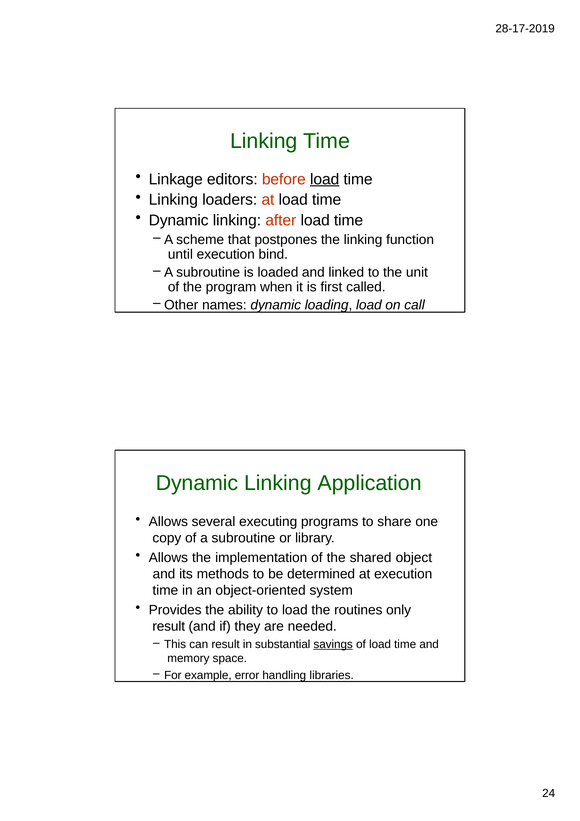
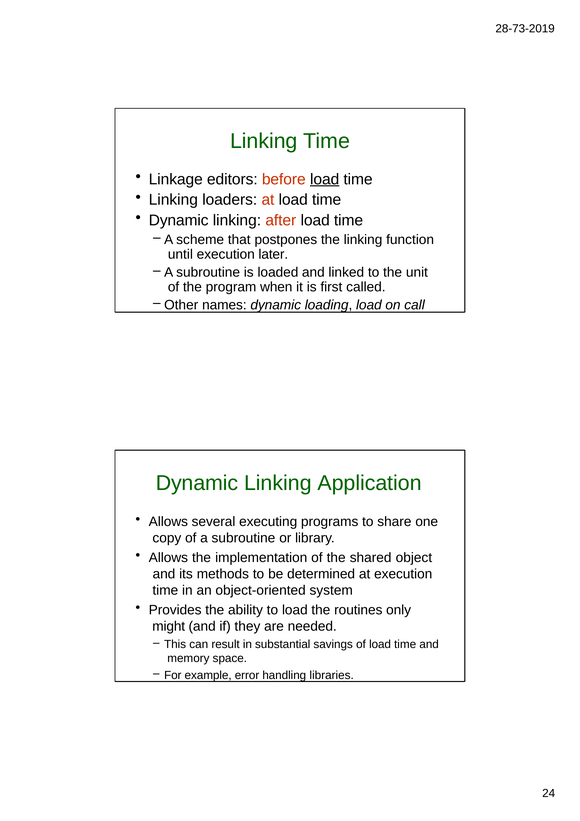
28-17-2019: 28-17-2019 -> 28-73-2019
bind: bind -> later
result at (169, 626): result -> might
savings underline: present -> none
